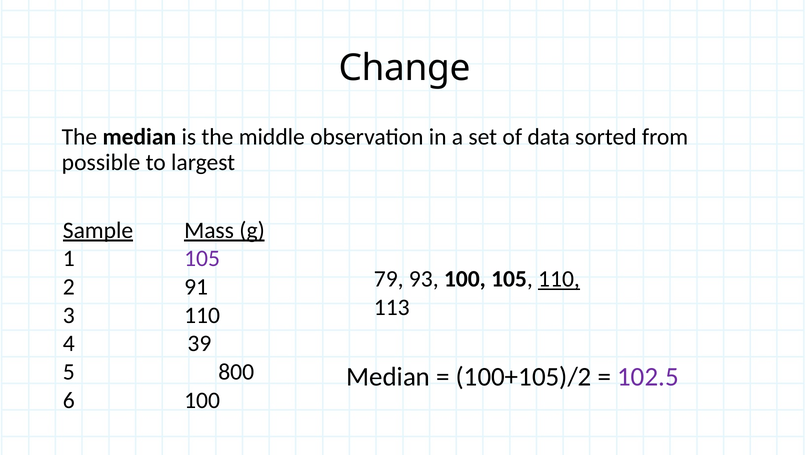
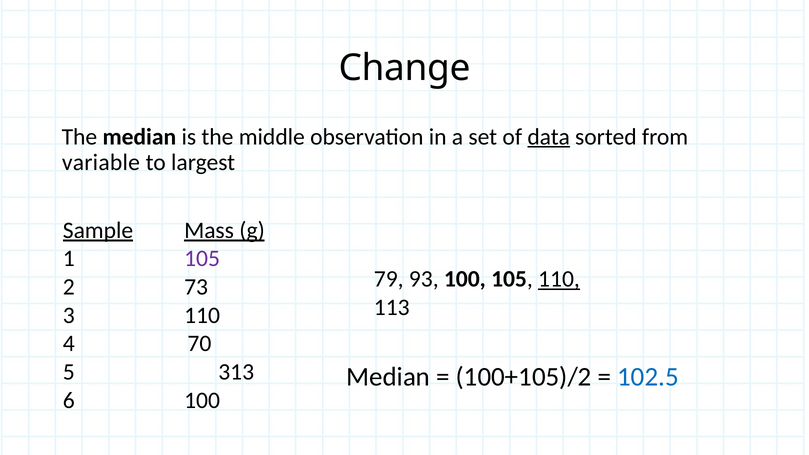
data underline: none -> present
possible: possible -> variable
91: 91 -> 73
39: 39 -> 70
800: 800 -> 313
102.5 colour: purple -> blue
